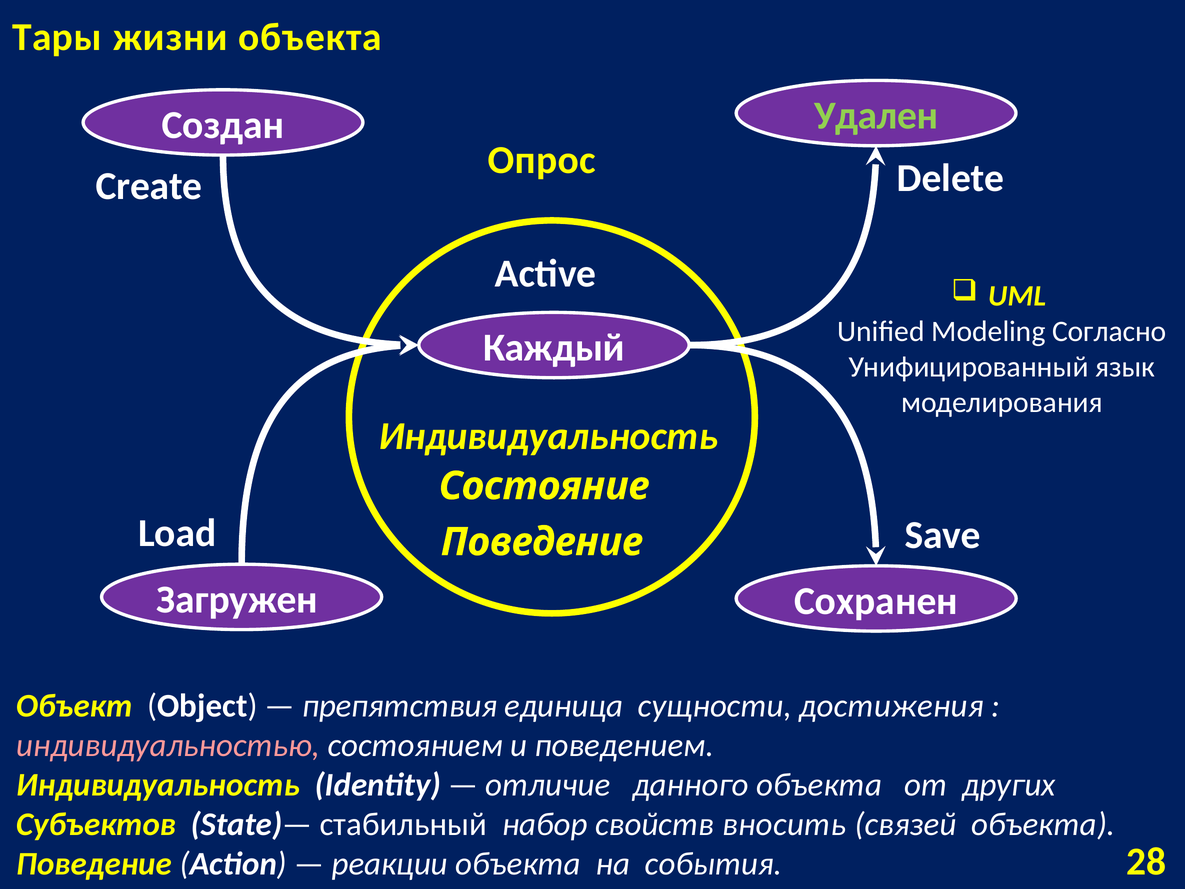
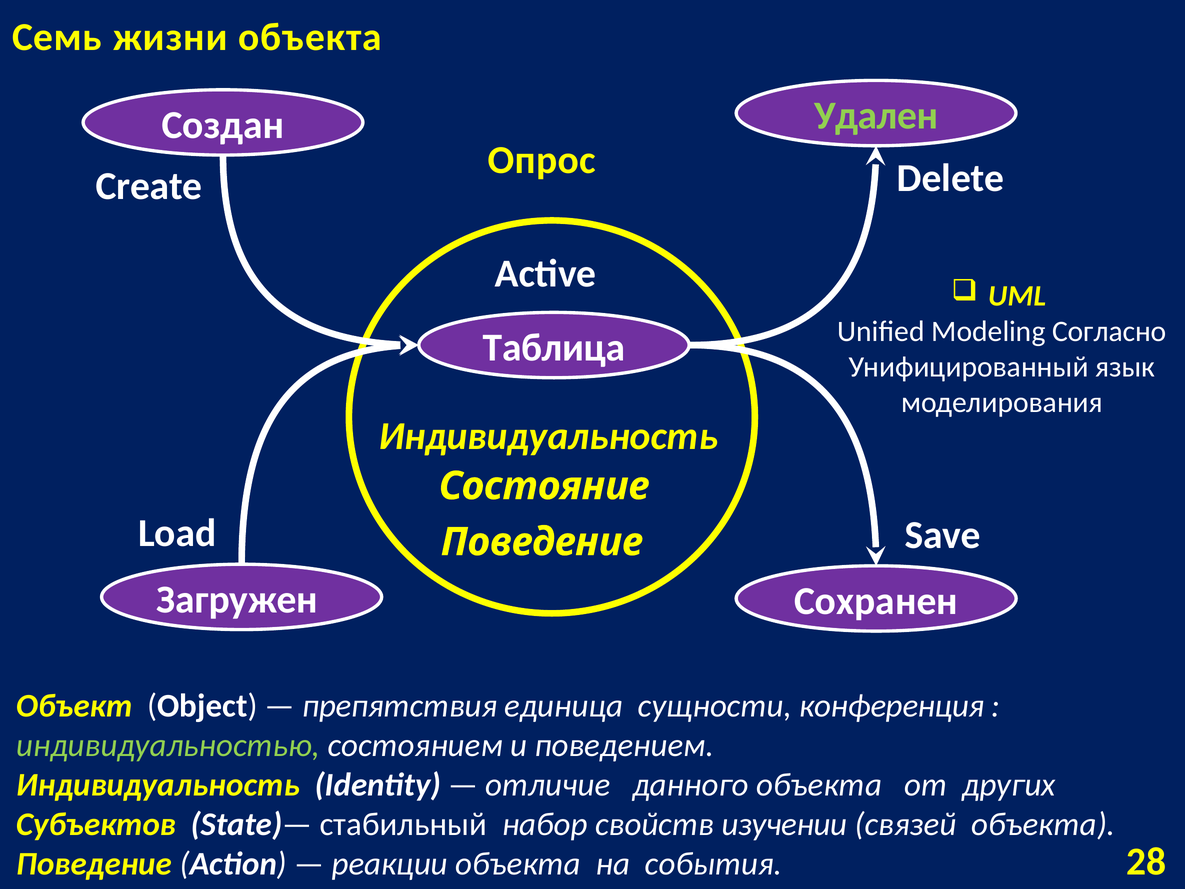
Тары: Тары -> Семь
Каждый: Каждый -> Таблица
достижения: достижения -> конференция
индивидуальностью colour: pink -> light green
вносить: вносить -> изучении
